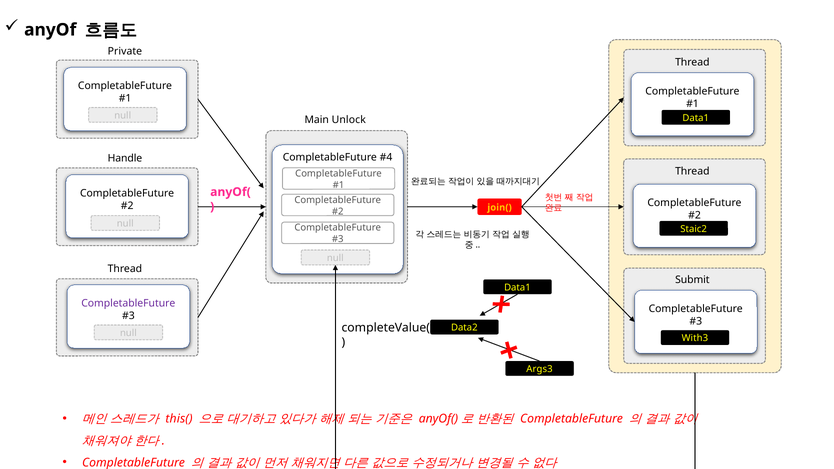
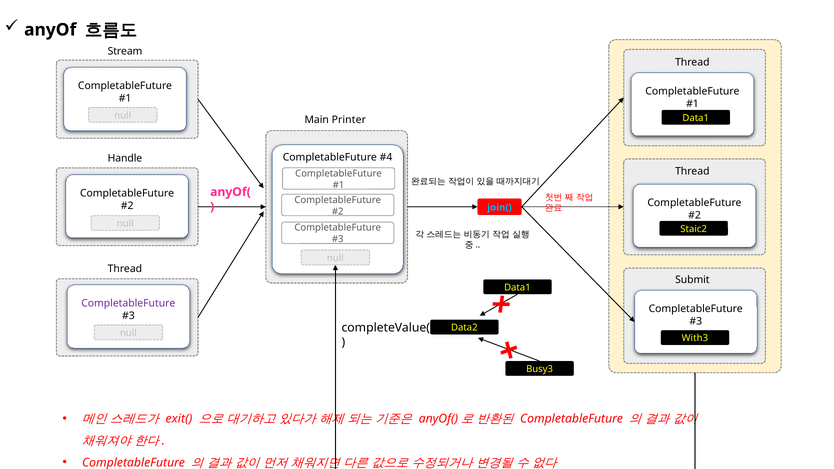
Private: Private -> Stream
Unlock: Unlock -> Printer
join( colour: yellow -> light blue
Args3: Args3 -> Busy3
this(: this( -> exit(
